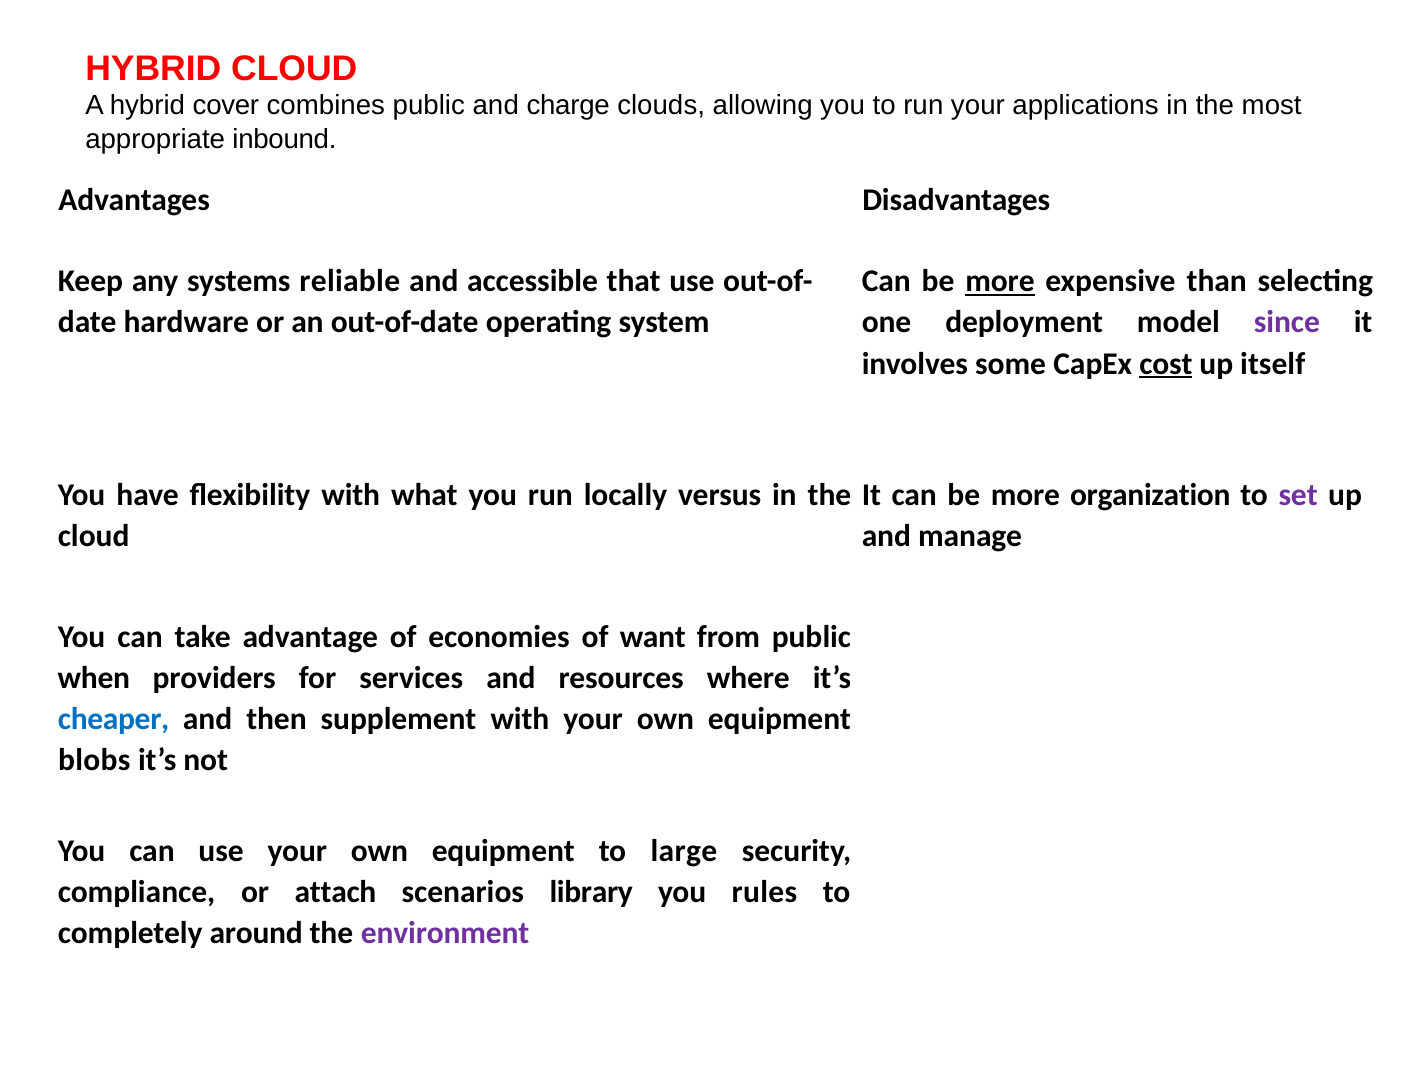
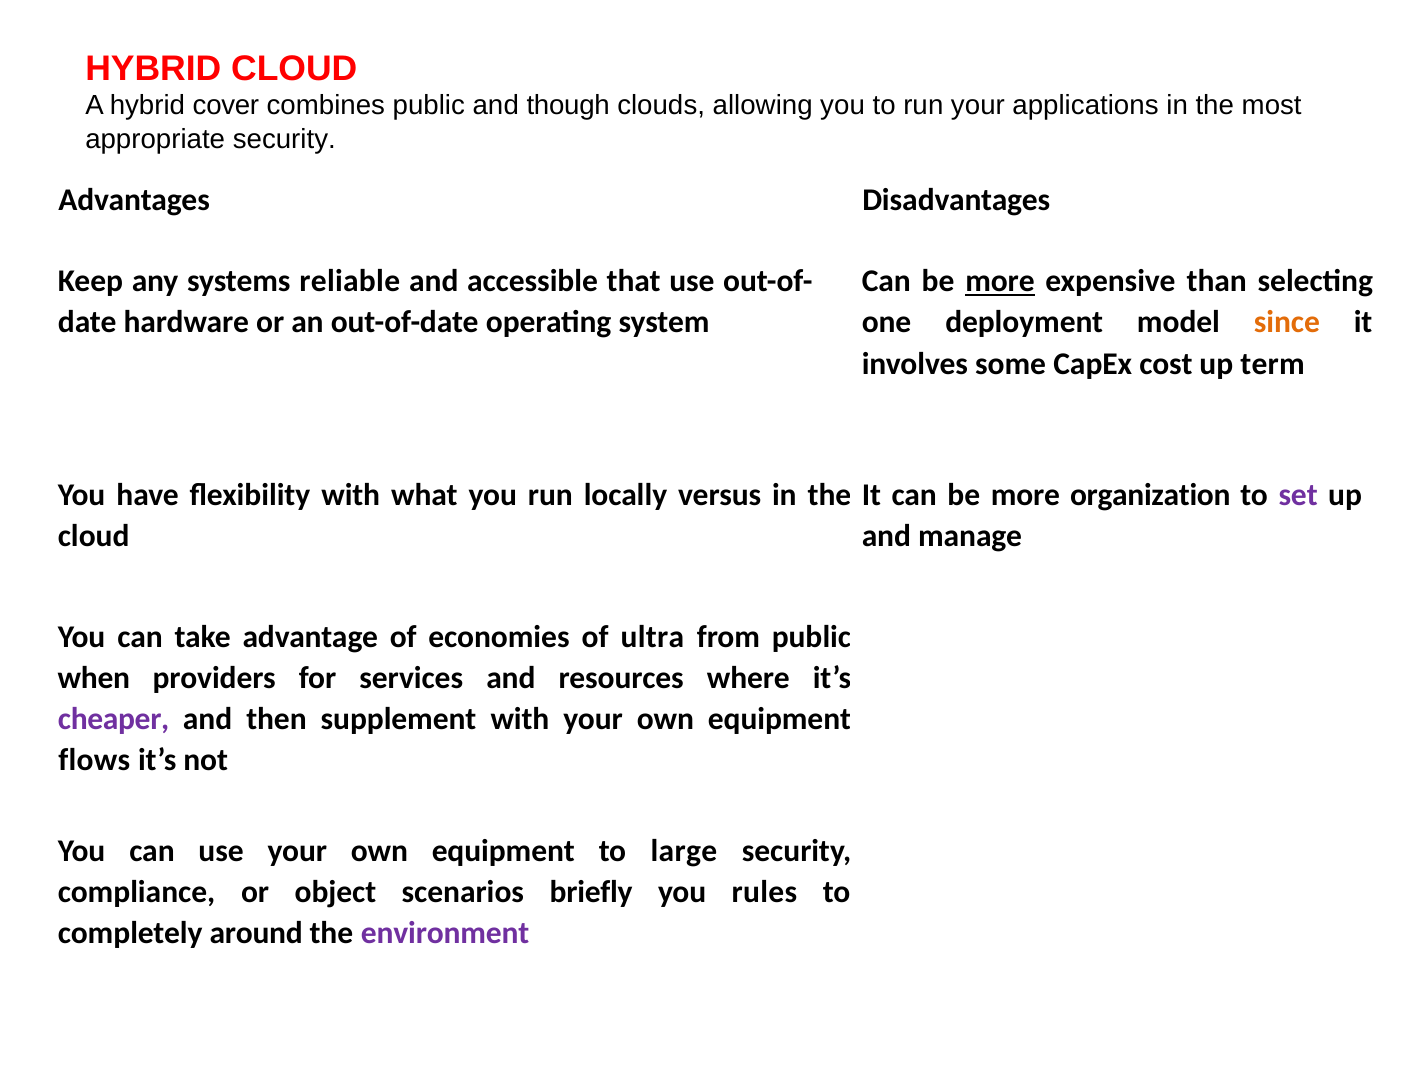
charge: charge -> though
appropriate inbound: inbound -> security
since colour: purple -> orange
cost underline: present -> none
itself: itself -> term
want: want -> ultra
cheaper colour: blue -> purple
blobs: blobs -> flows
attach: attach -> object
library: library -> briefly
